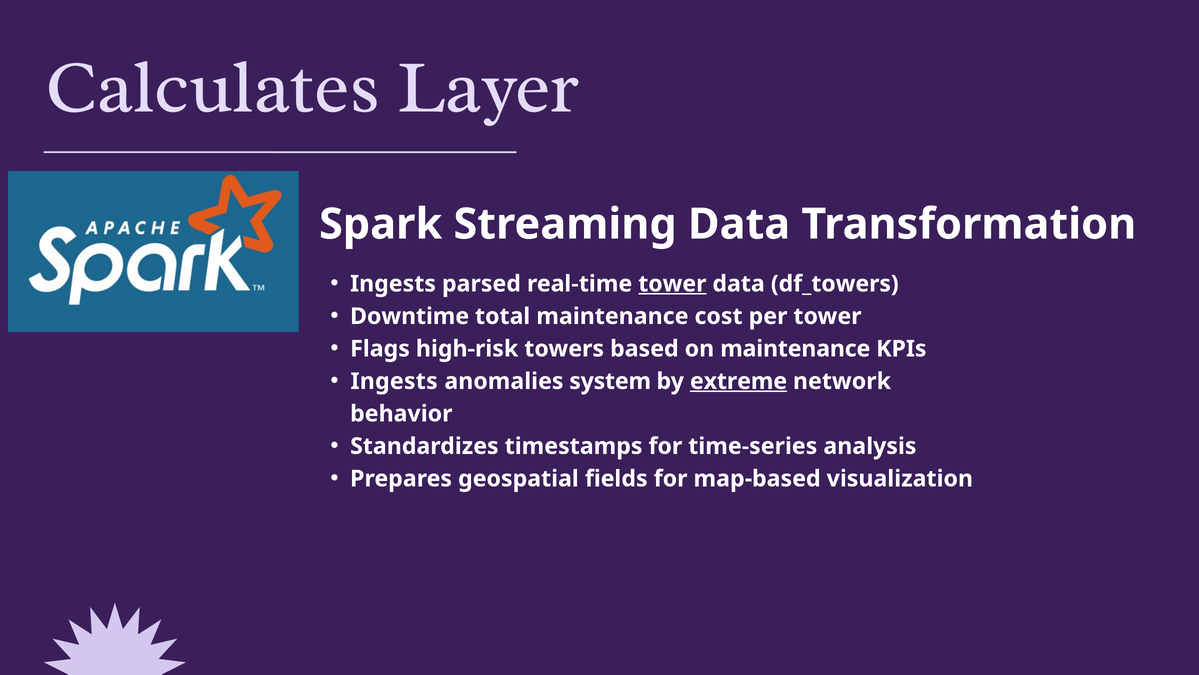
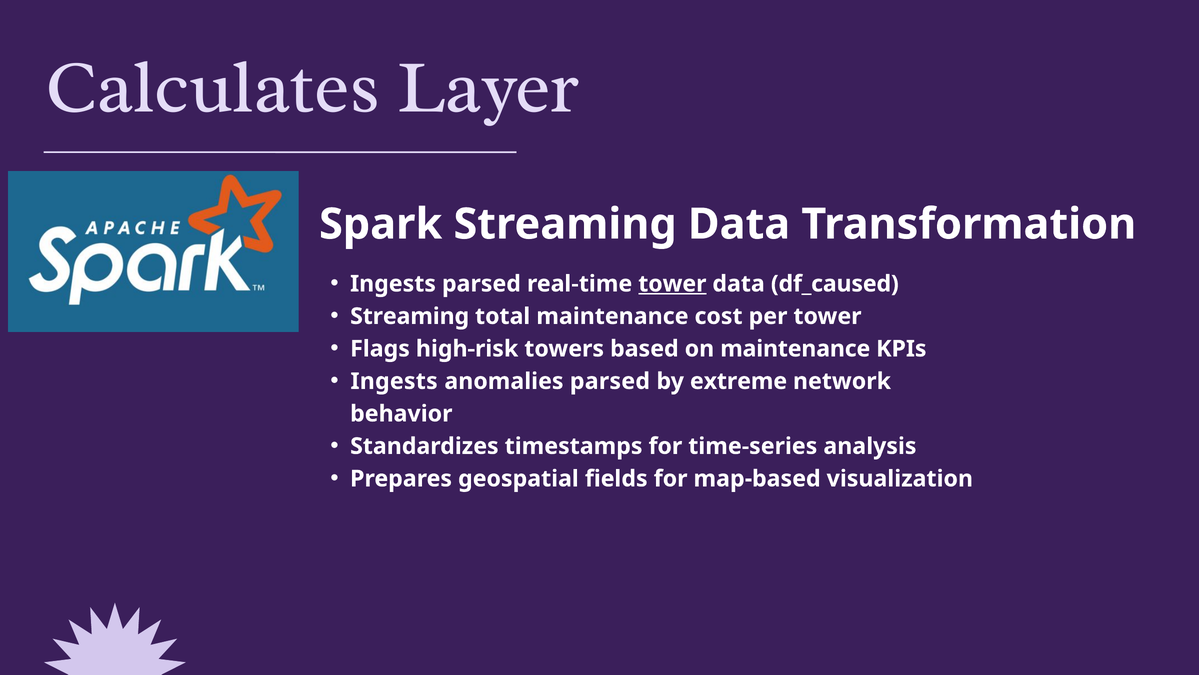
df_towers: df_towers -> df_caused
Downtime at (410, 316): Downtime -> Streaming
anomalies system: system -> parsed
extreme underline: present -> none
